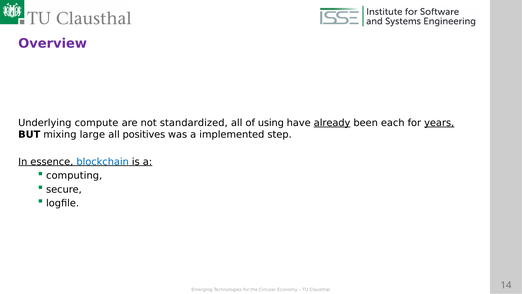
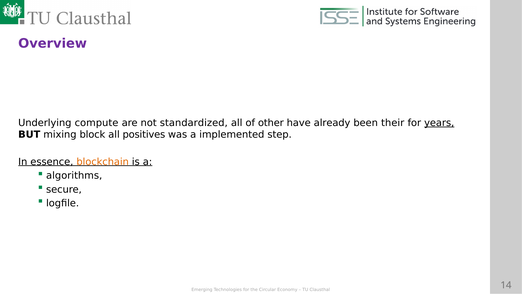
using: using -> other
already underline: present -> none
each: each -> their
large: large -> block
blockchain colour: blue -> orange
computing: computing -> algorithms
